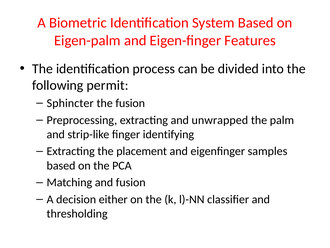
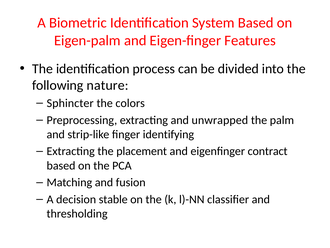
permit: permit -> nature
the fusion: fusion -> colors
samples: samples -> contract
either: either -> stable
